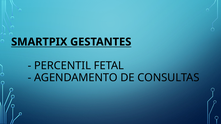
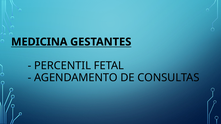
SMARTPIX: SMARTPIX -> MEDICINA
